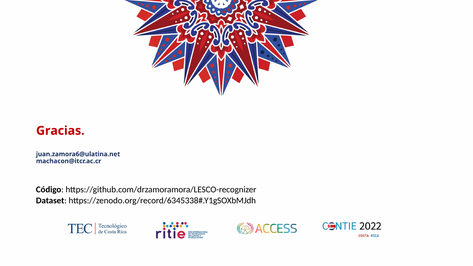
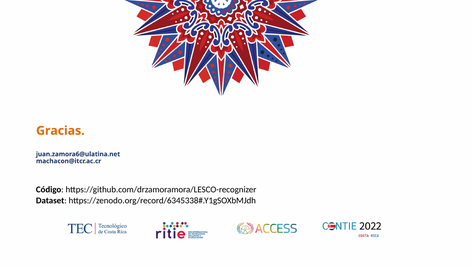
Gracias colour: red -> orange
